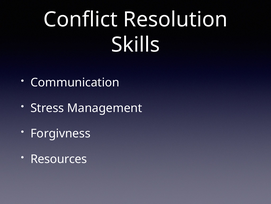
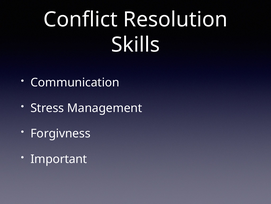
Resources: Resources -> Important
